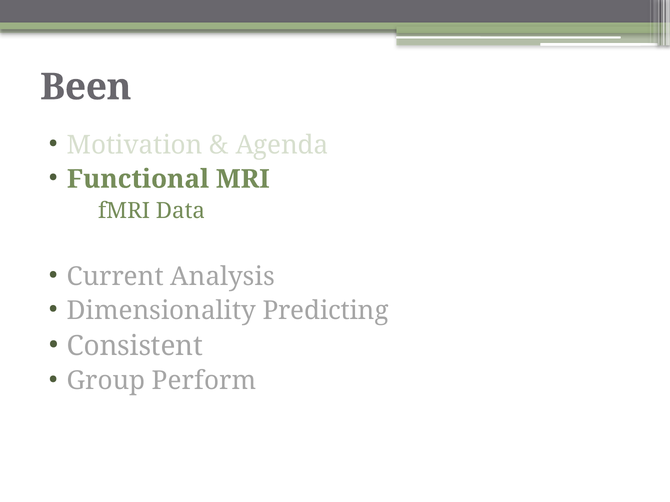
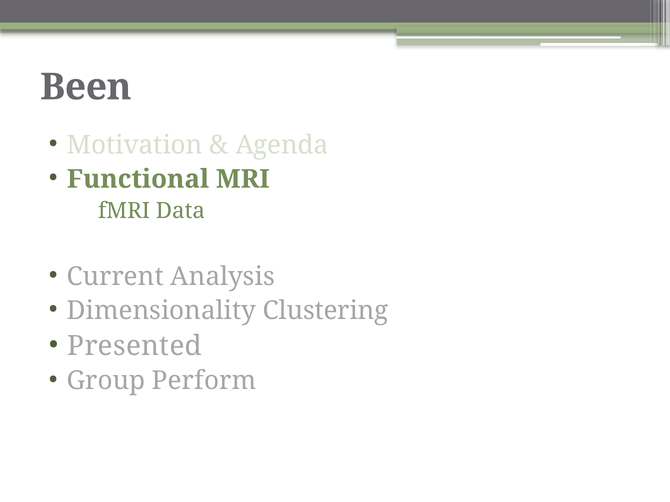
Predicting: Predicting -> Clustering
Consistent: Consistent -> Presented
